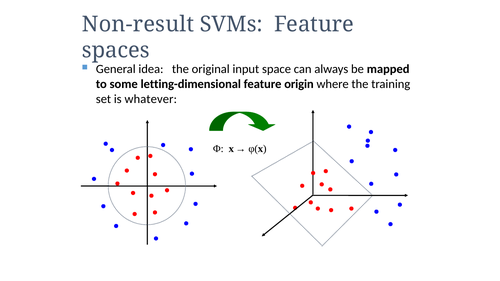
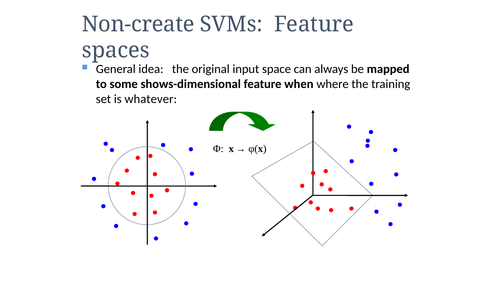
Non-result: Non-result -> Non-create
letting-dimensional: letting-dimensional -> shows-dimensional
origin: origin -> when
